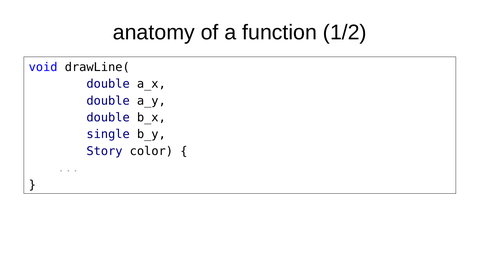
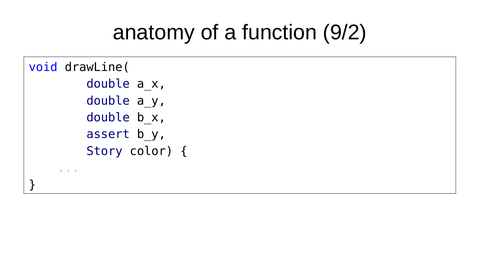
1/2: 1/2 -> 9/2
single: single -> assert
